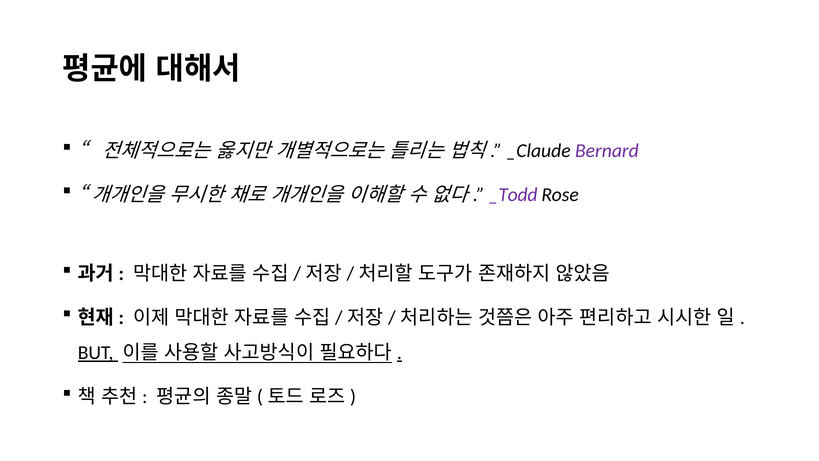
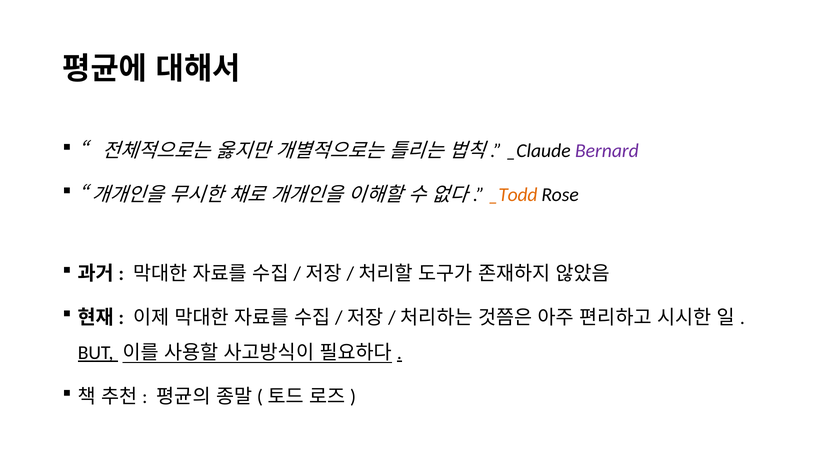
_Todd colour: purple -> orange
